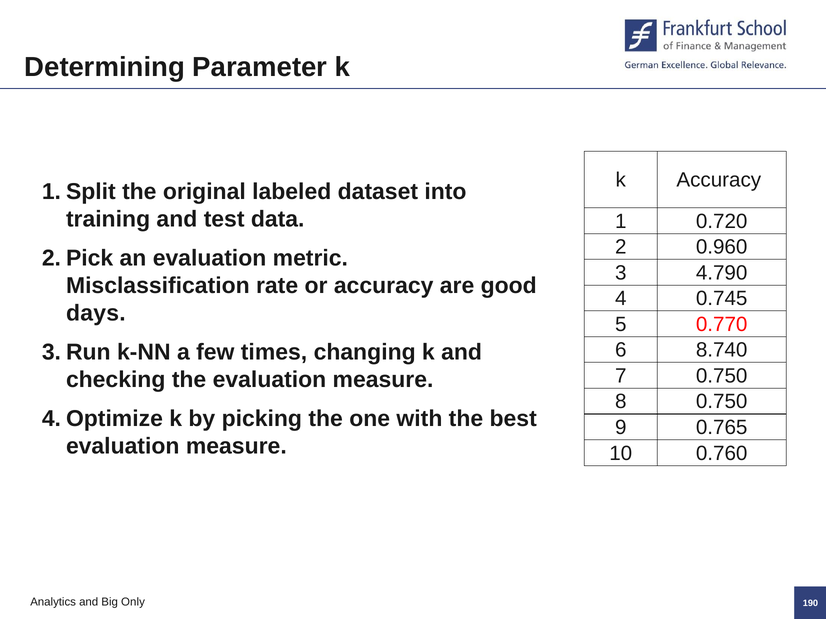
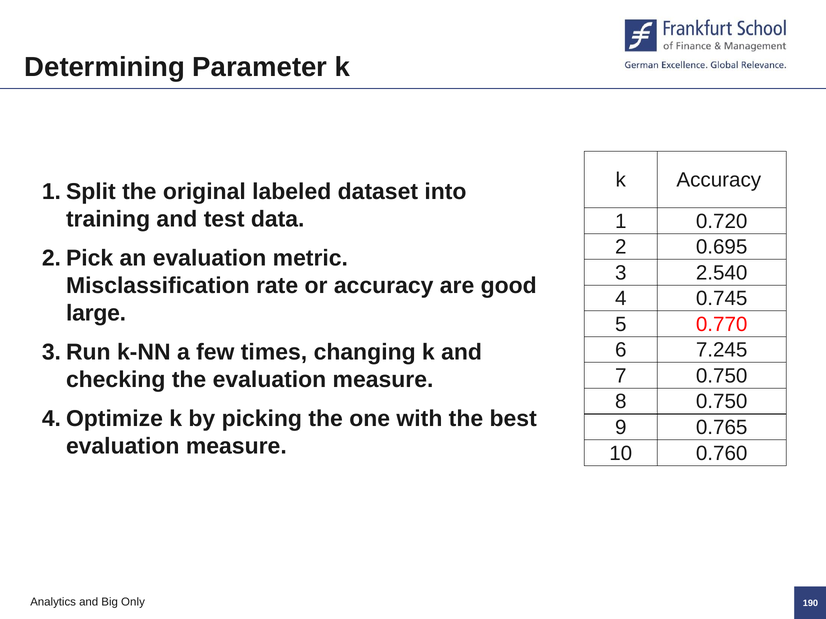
0.960: 0.960 -> 0.695
4.790: 4.790 -> 2.540
days: days -> large
8.740: 8.740 -> 7.245
